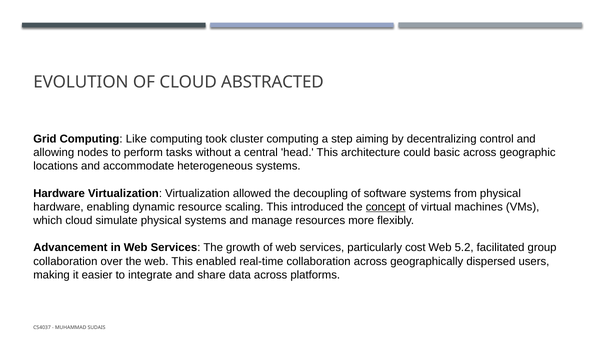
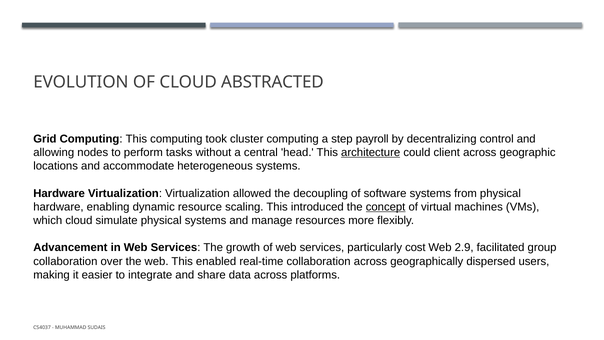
Computing Like: Like -> This
aiming: aiming -> payroll
architecture underline: none -> present
basic: basic -> client
5.2: 5.2 -> 2.9
